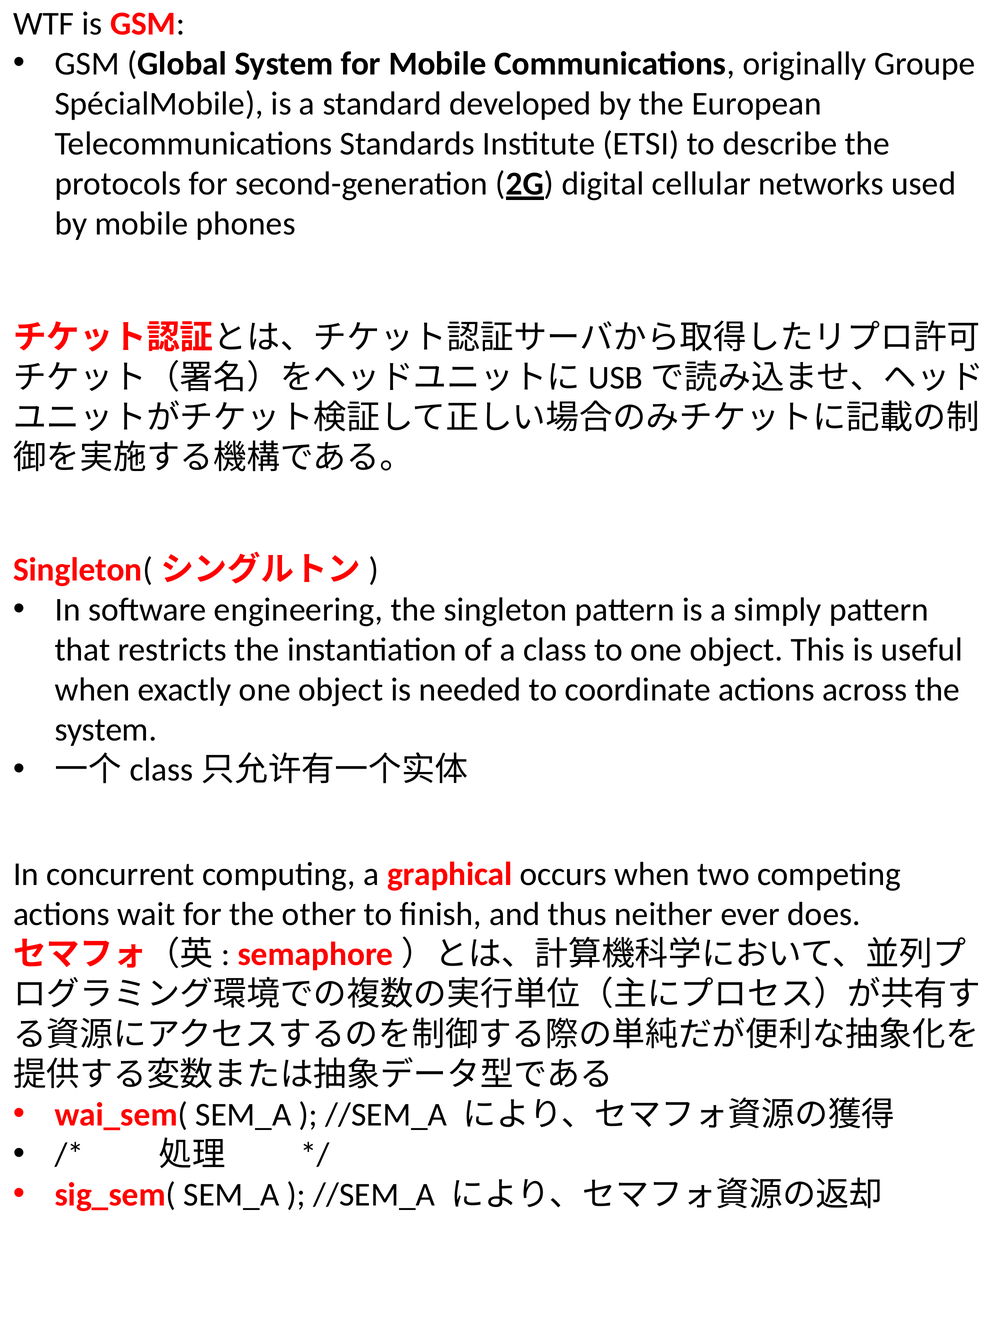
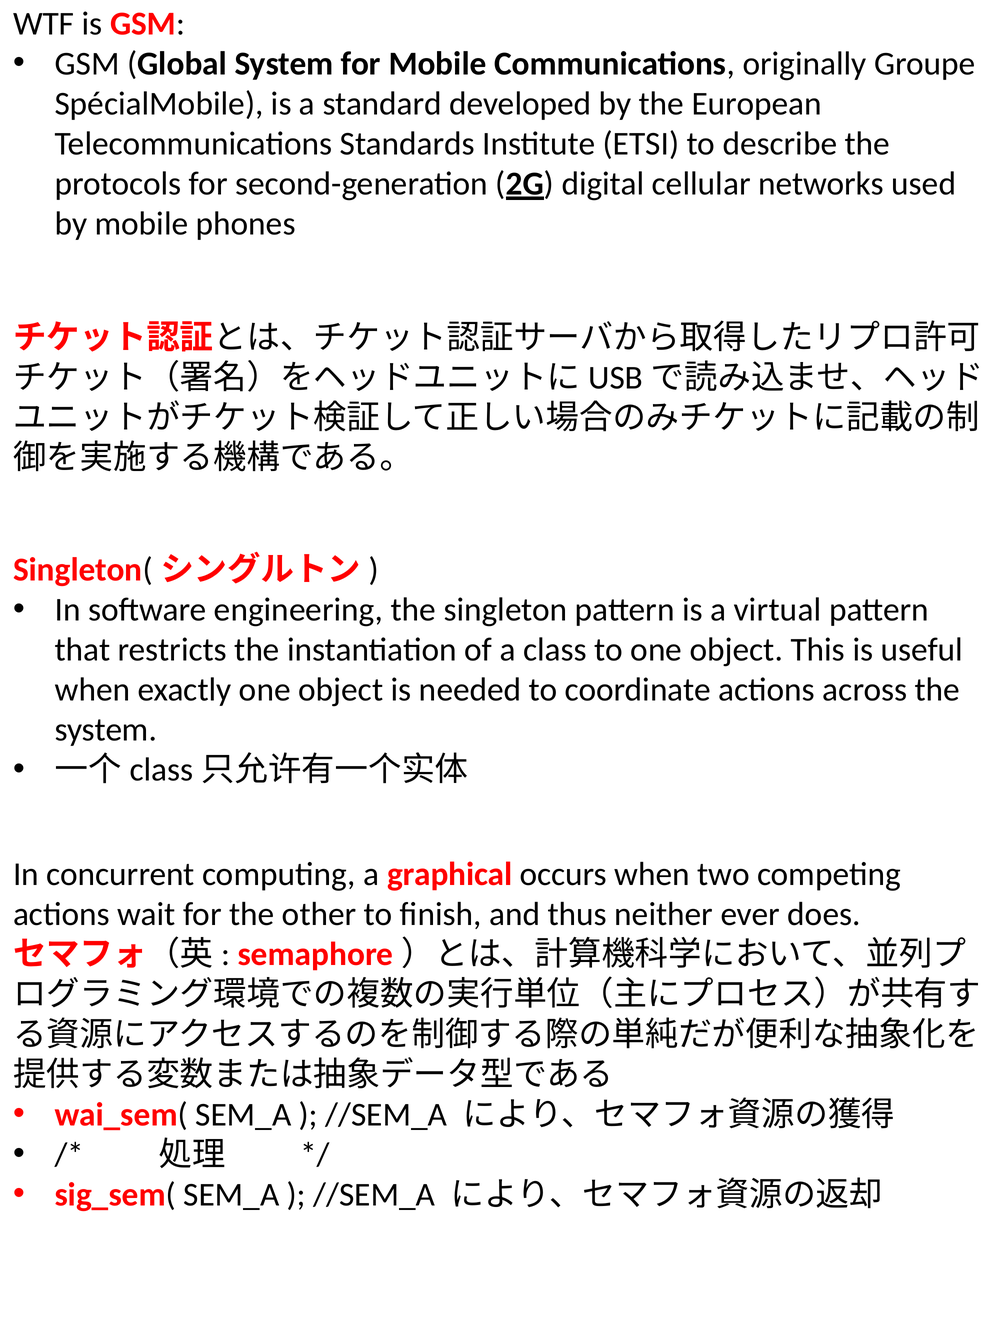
simply: simply -> virtual
